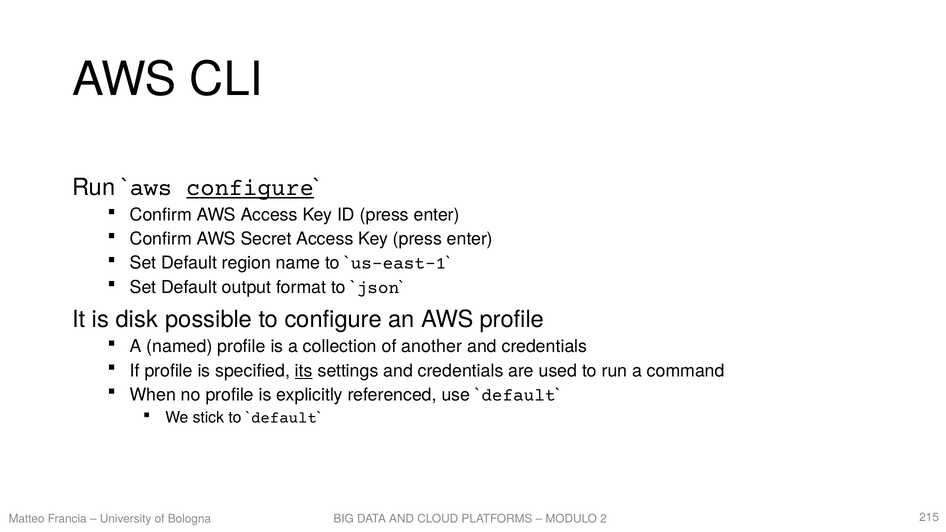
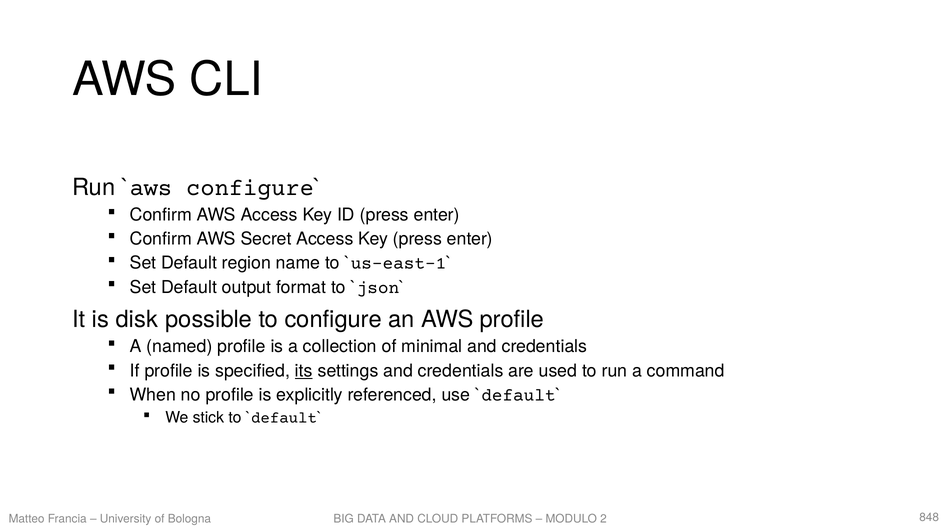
configure at (250, 188) underline: present -> none
another: another -> minimal
215: 215 -> 848
